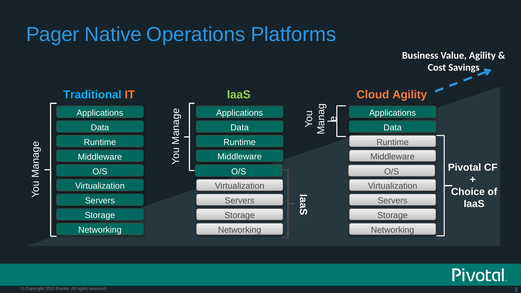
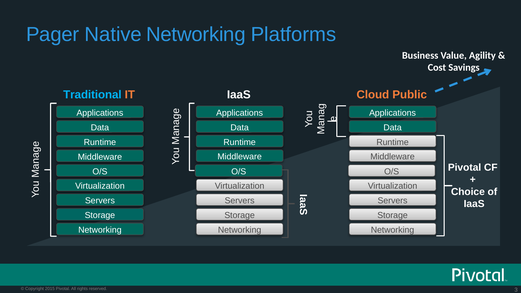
Native Operations: Operations -> Networking
IaaS at (239, 95) colour: light green -> white
Cloud Agility: Agility -> Public
